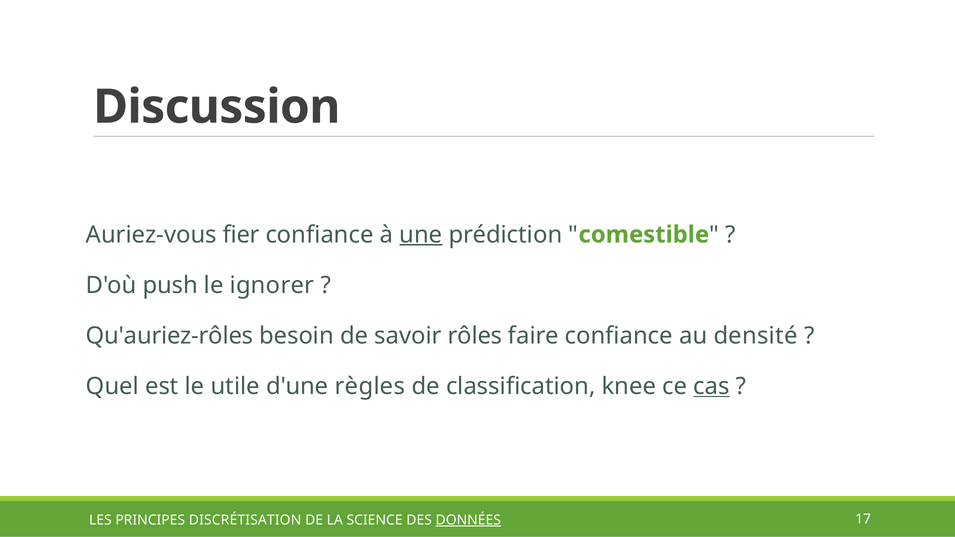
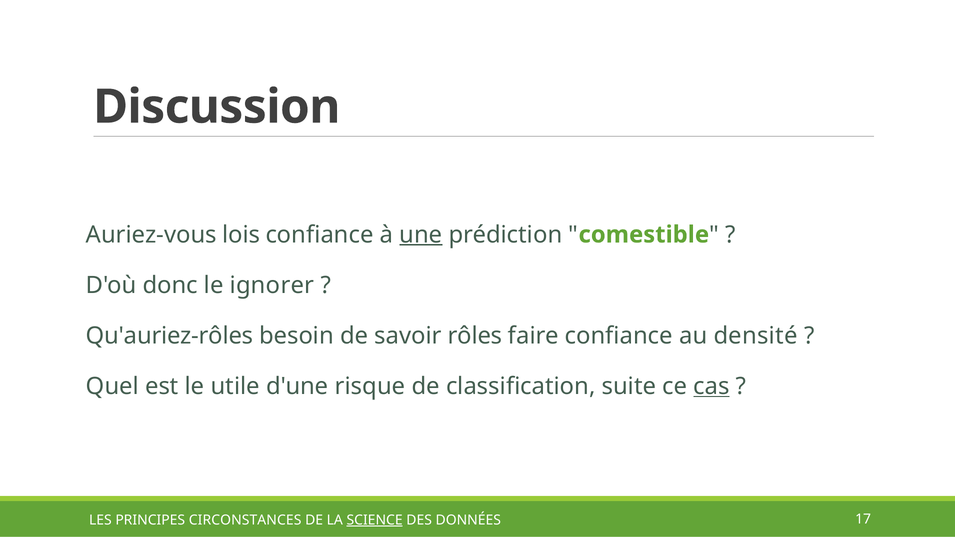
fier: fier -> lois
push: push -> donc
règles: règles -> risque
knee: knee -> suite
DISCRÉTISATION: DISCRÉTISATION -> CIRCONSTANCES
SCIENCE underline: none -> present
DONNÉES underline: present -> none
